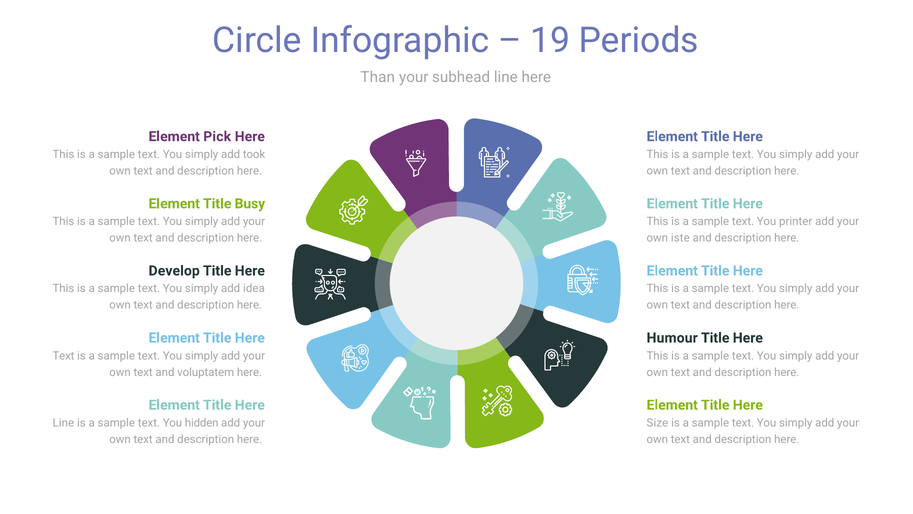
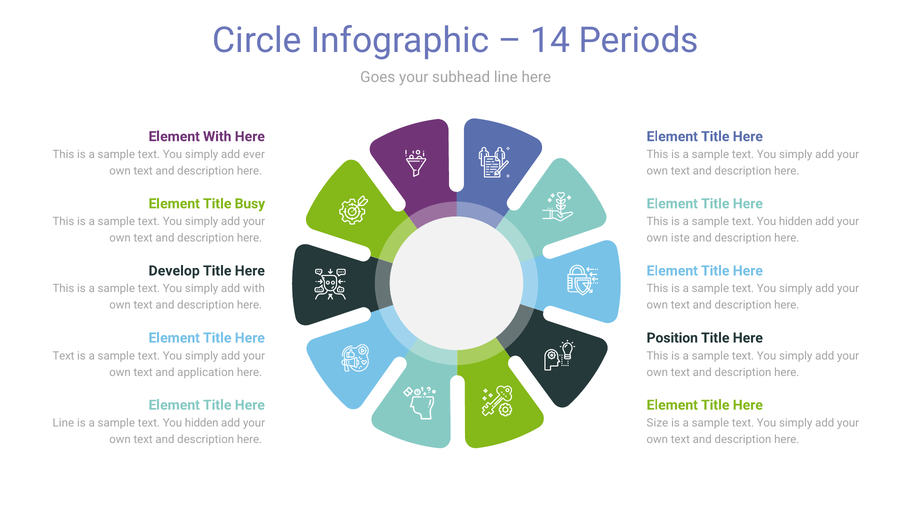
19: 19 -> 14
Than: Than -> Goes
Element Pick: Pick -> With
took: took -> ever
printer at (796, 221): printer -> hidden
add idea: idea -> with
Humour: Humour -> Position
voluptatem: voluptatem -> application
